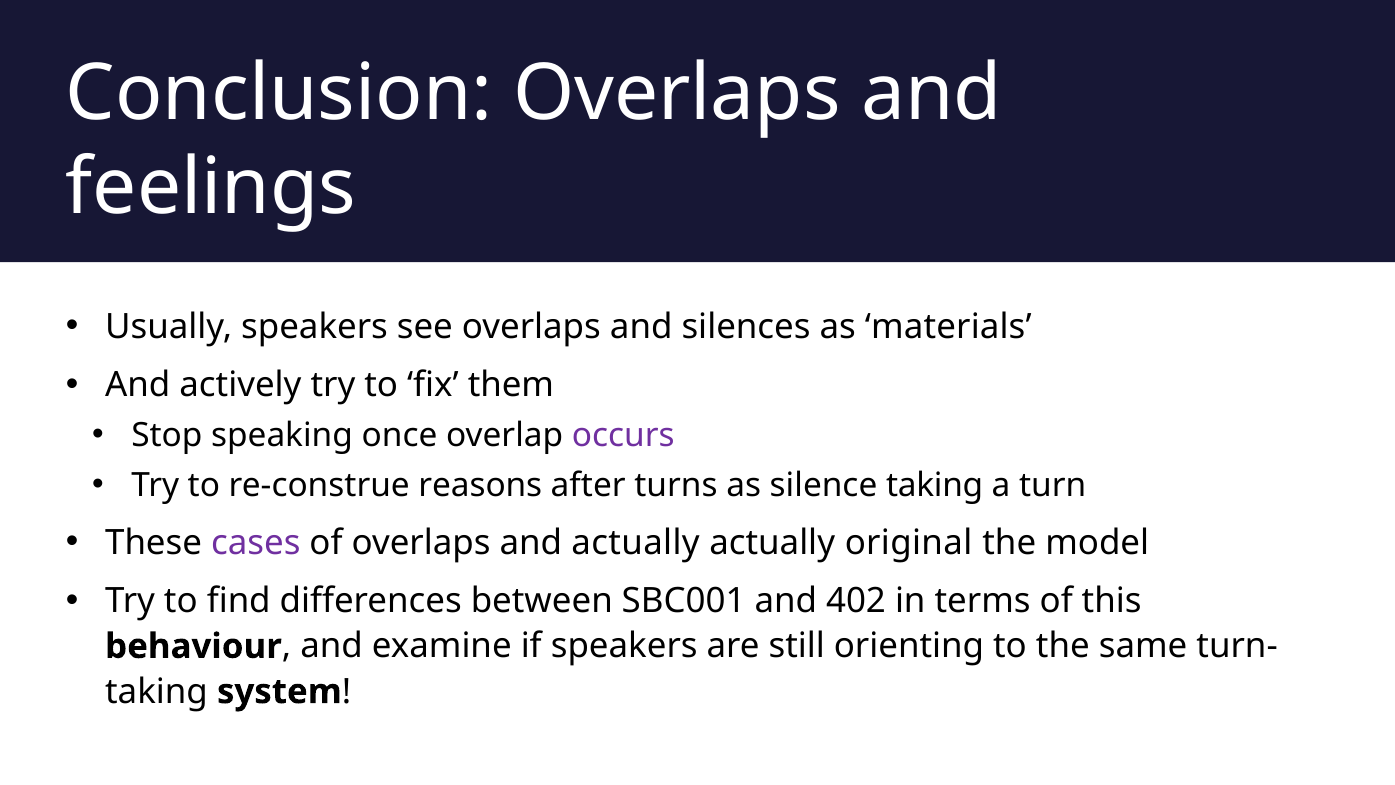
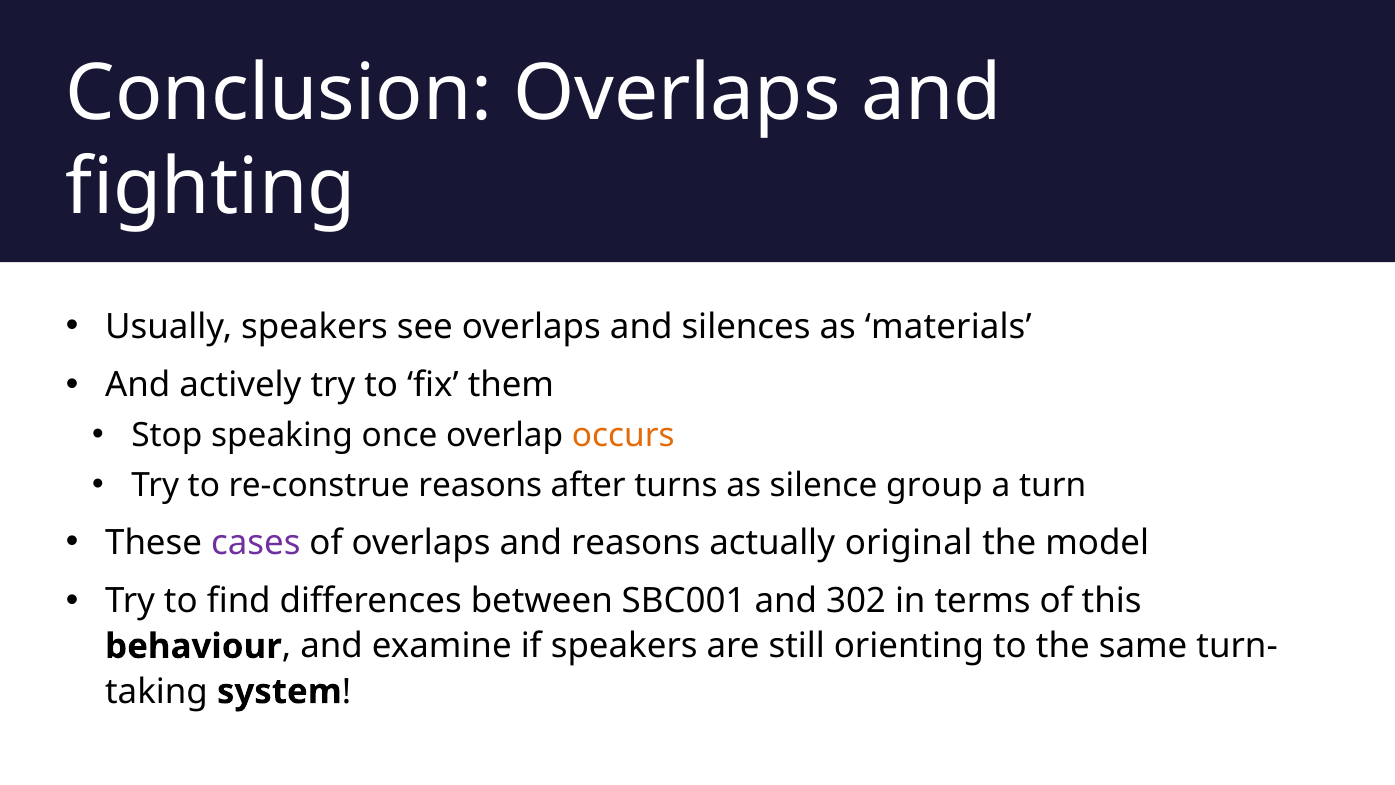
feelings: feelings -> fighting
occurs colour: purple -> orange
silence taking: taking -> group
and actually: actually -> reasons
402: 402 -> 302
